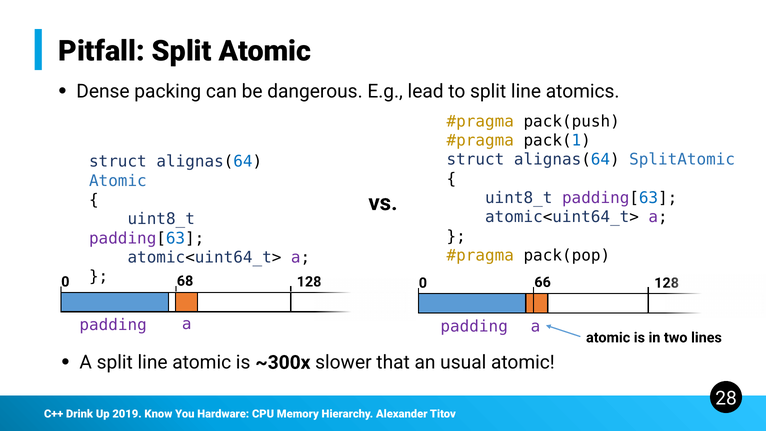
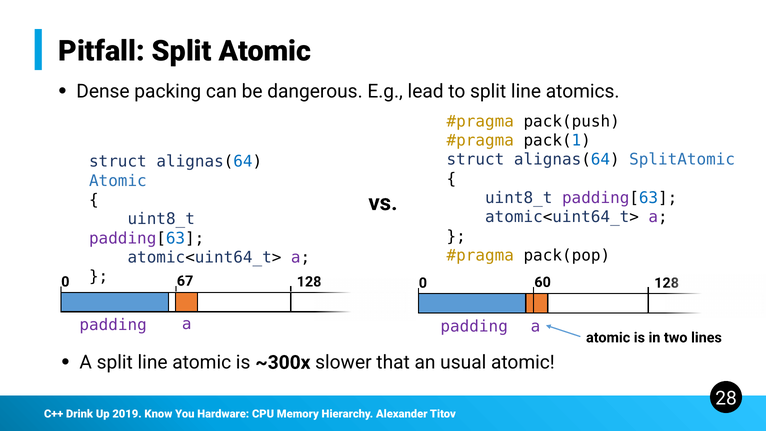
68: 68 -> 67
66: 66 -> 60
